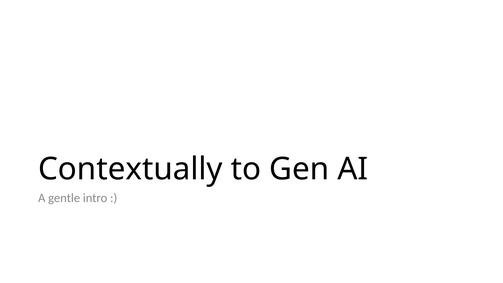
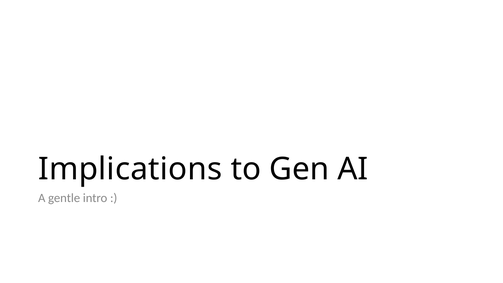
Contextually: Contextually -> Implications
